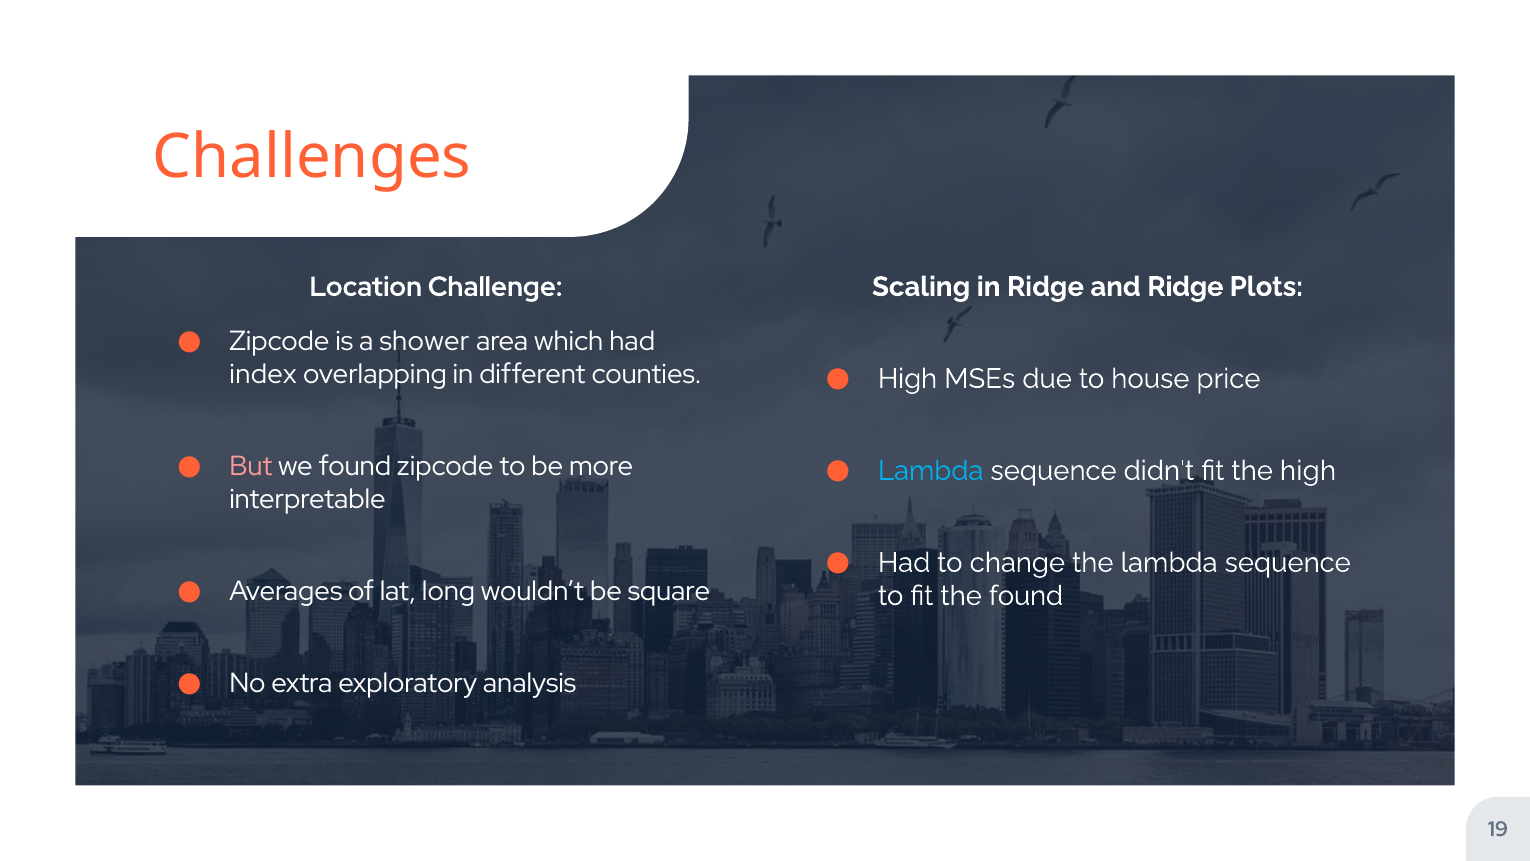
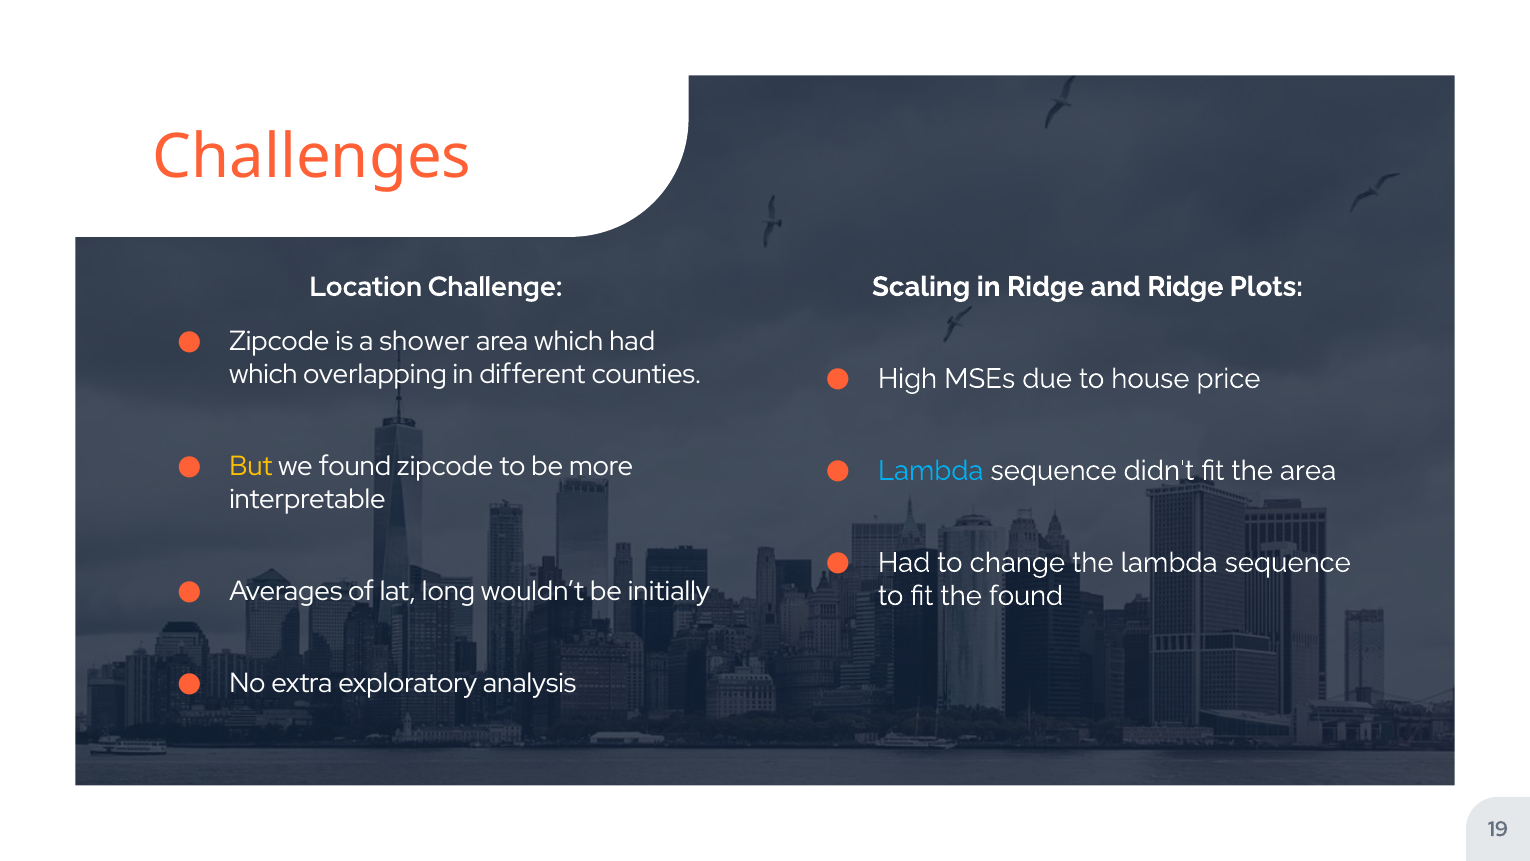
index at (263, 374): index -> which
But colour: pink -> yellow
the high: high -> area
square: square -> initially
